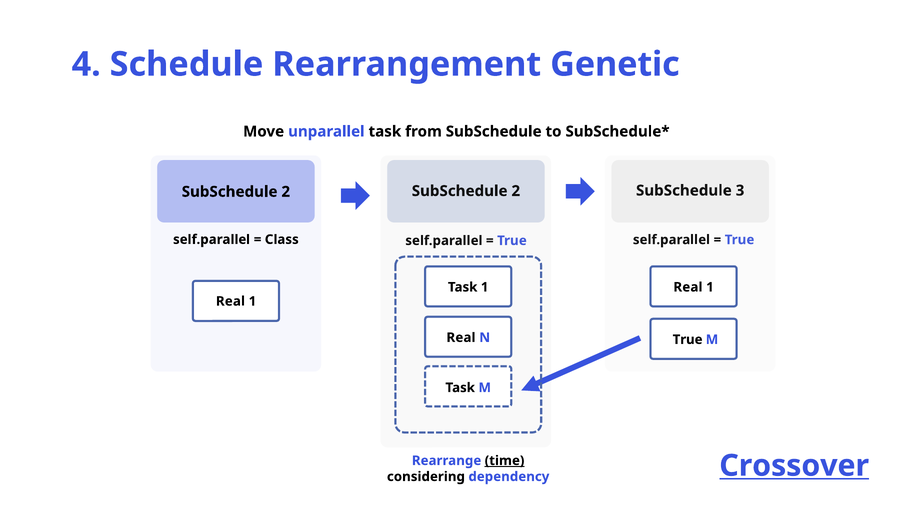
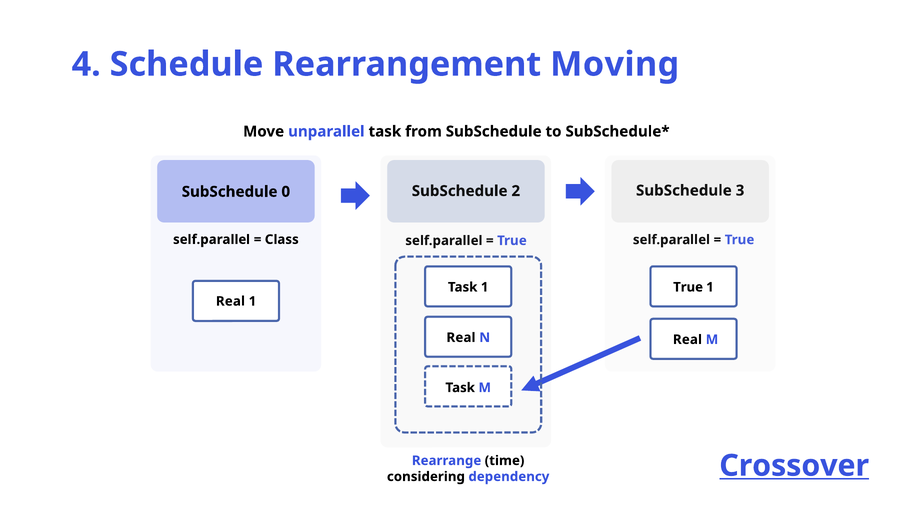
Genetic: Genetic -> Moving
2 at (286, 192): 2 -> 0
Task 1 Real: Real -> True
N True: True -> Real
time underline: present -> none
